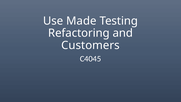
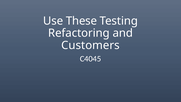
Made: Made -> These
